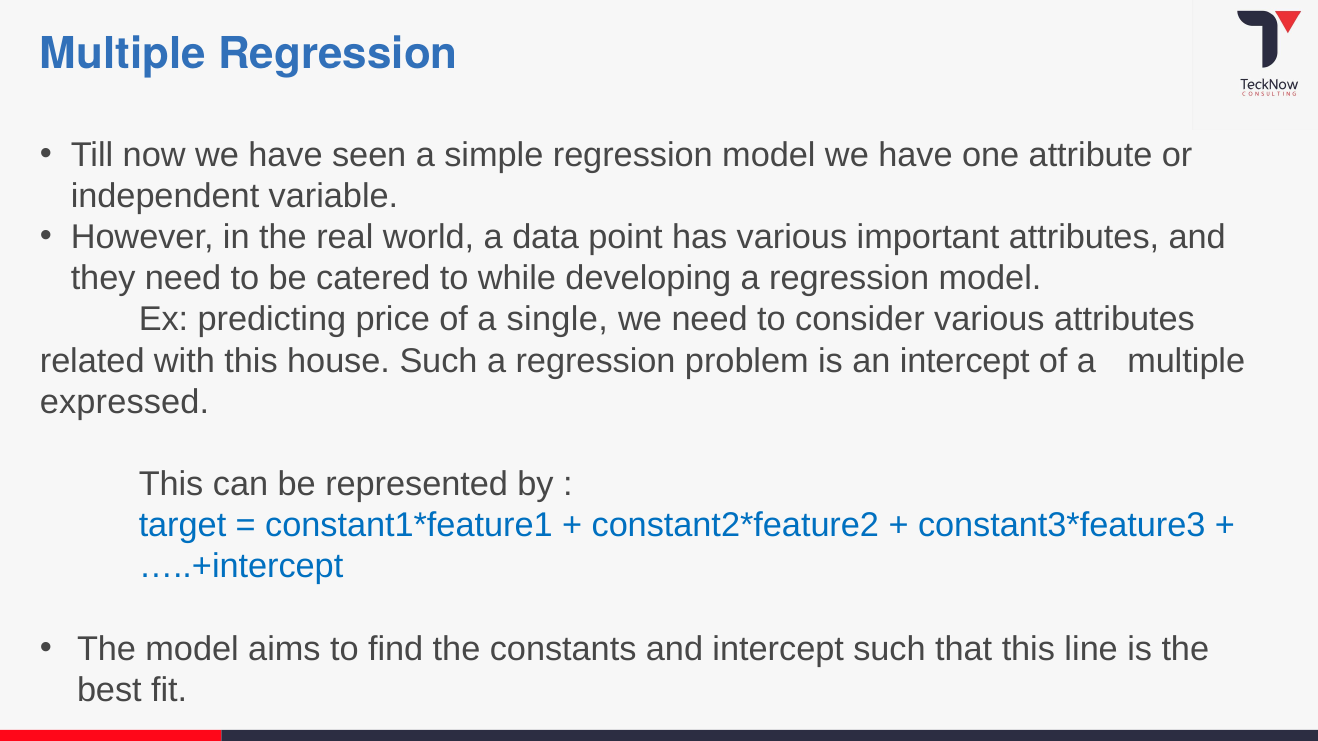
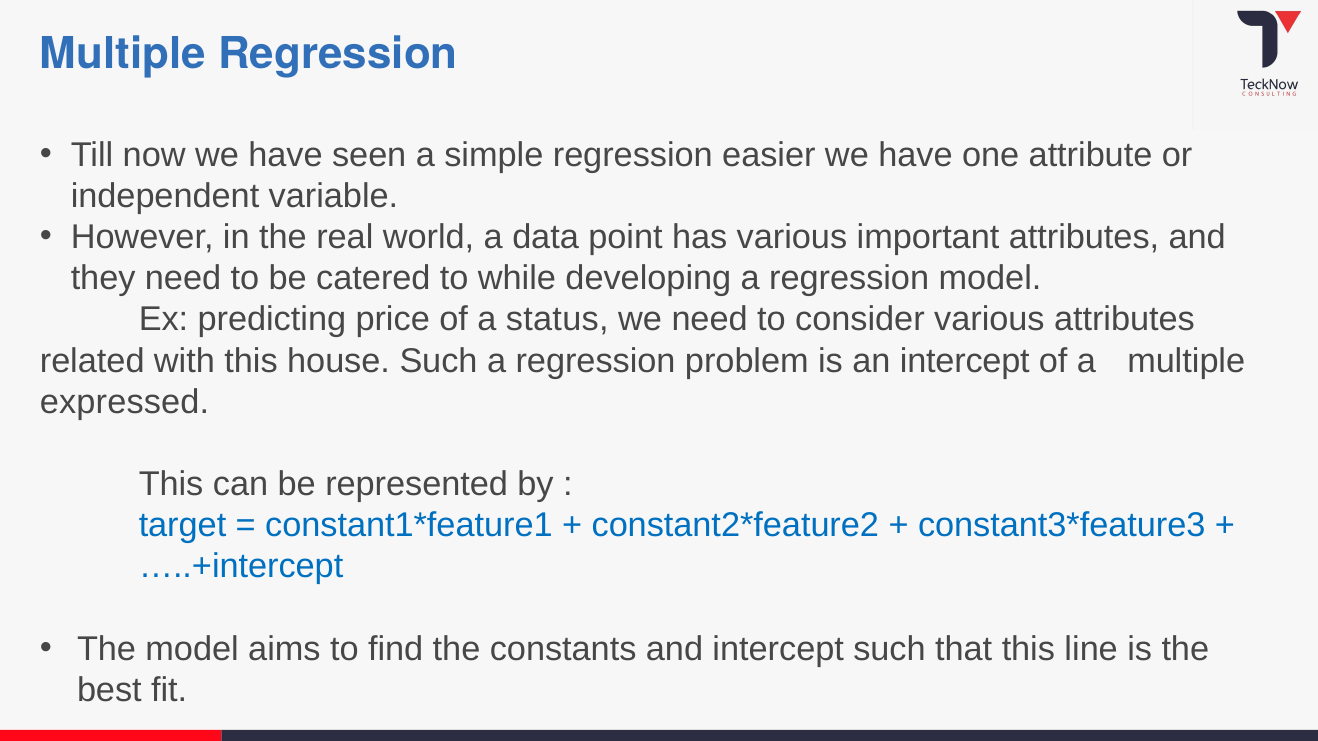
simple regression model: model -> easier
single: single -> status
